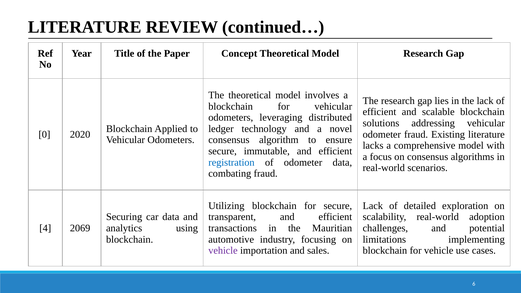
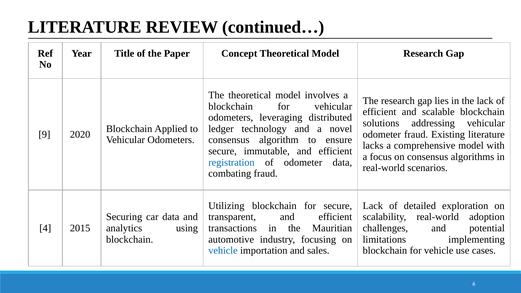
0: 0 -> 9
2069: 2069 -> 2015
vehicle at (223, 251) colour: purple -> blue
